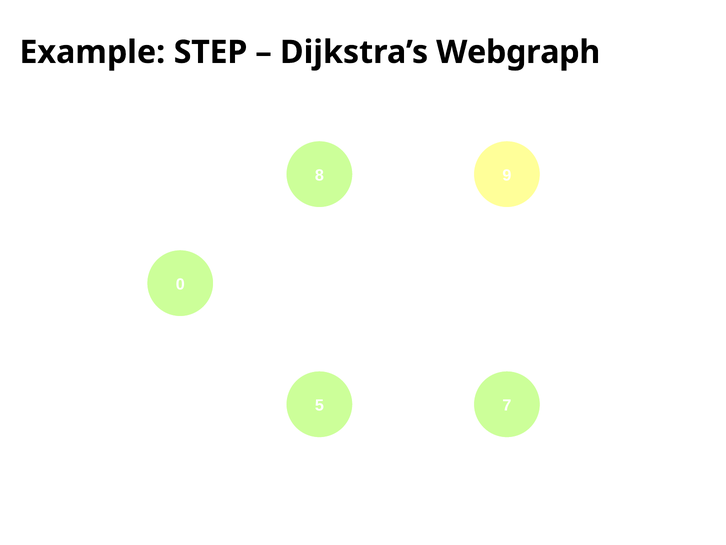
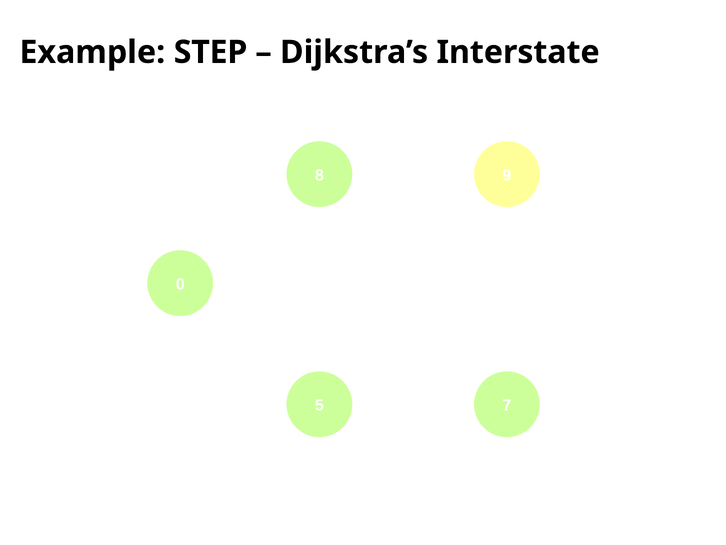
Webgraph: Webgraph -> Interstate
